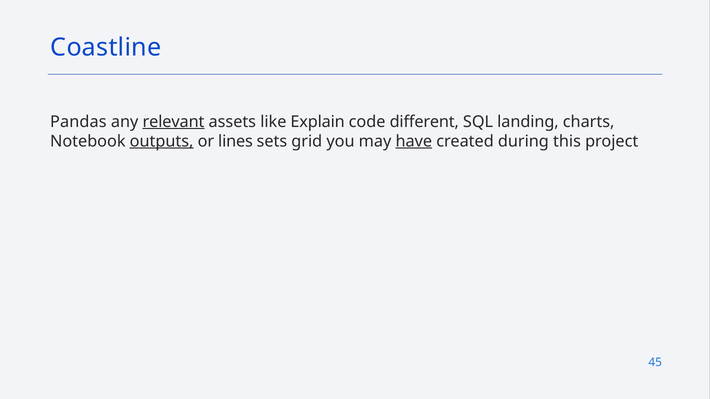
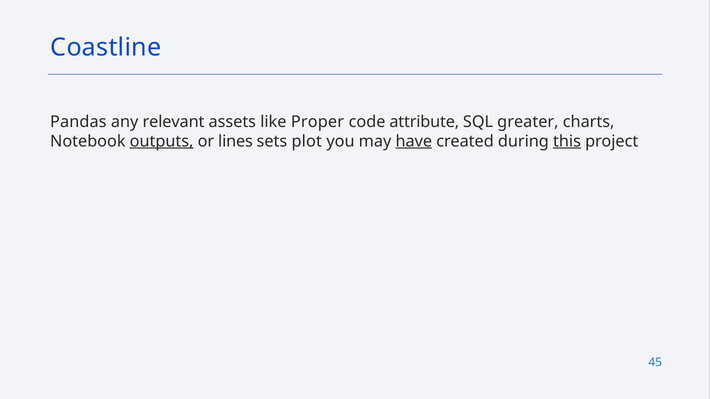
relevant underline: present -> none
Explain: Explain -> Proper
different: different -> attribute
landing: landing -> greater
grid: grid -> plot
this underline: none -> present
